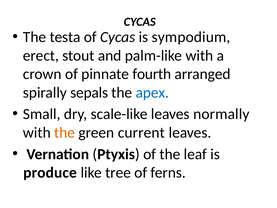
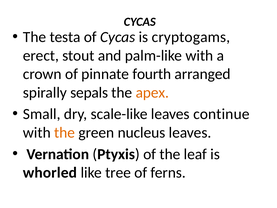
sympodium: sympodium -> cryptogams
apex colour: blue -> orange
normally: normally -> continue
current: current -> nucleus
produce: produce -> whorled
